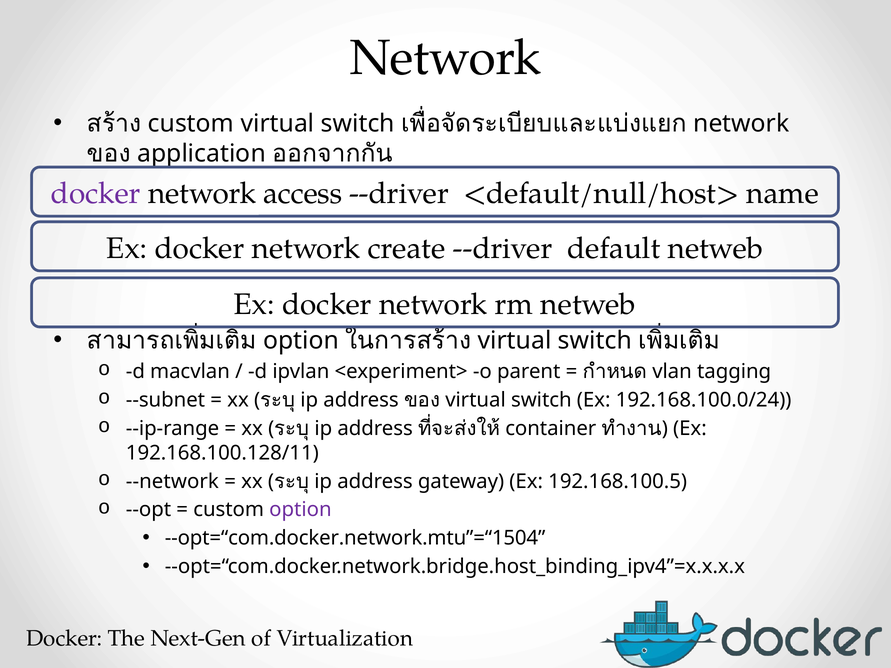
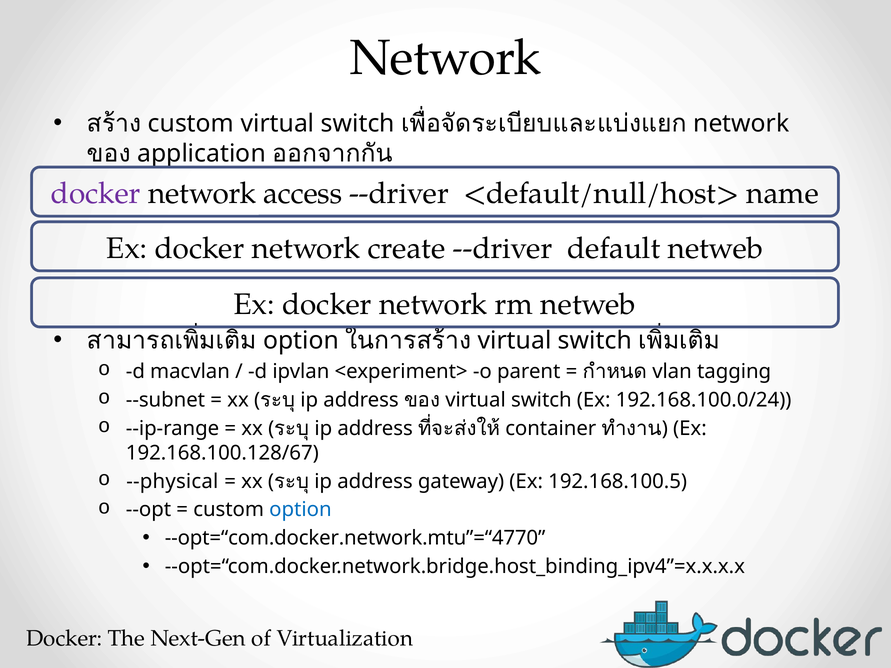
192.168.100.128/11: 192.168.100.128/11 -> 192.168.100.128/67
--network: --network -> --physical
option at (300, 510) colour: purple -> blue
--opt=“com.docker.network.mtu”=“1504: --opt=“com.docker.network.mtu”=“1504 -> --opt=“com.docker.network.mtu”=“4770
